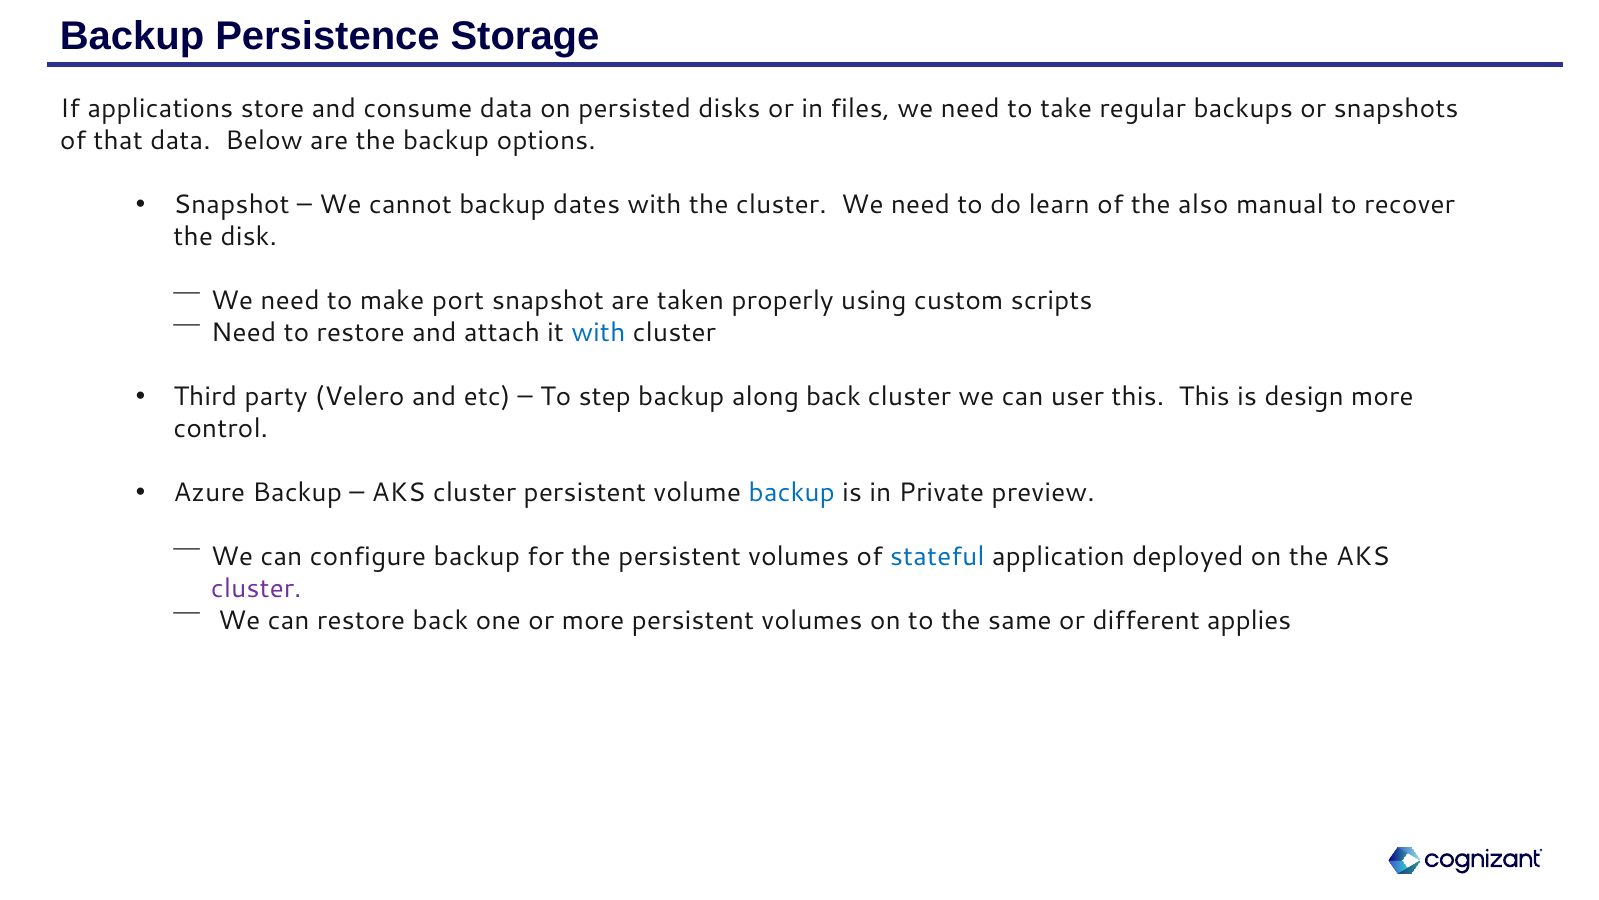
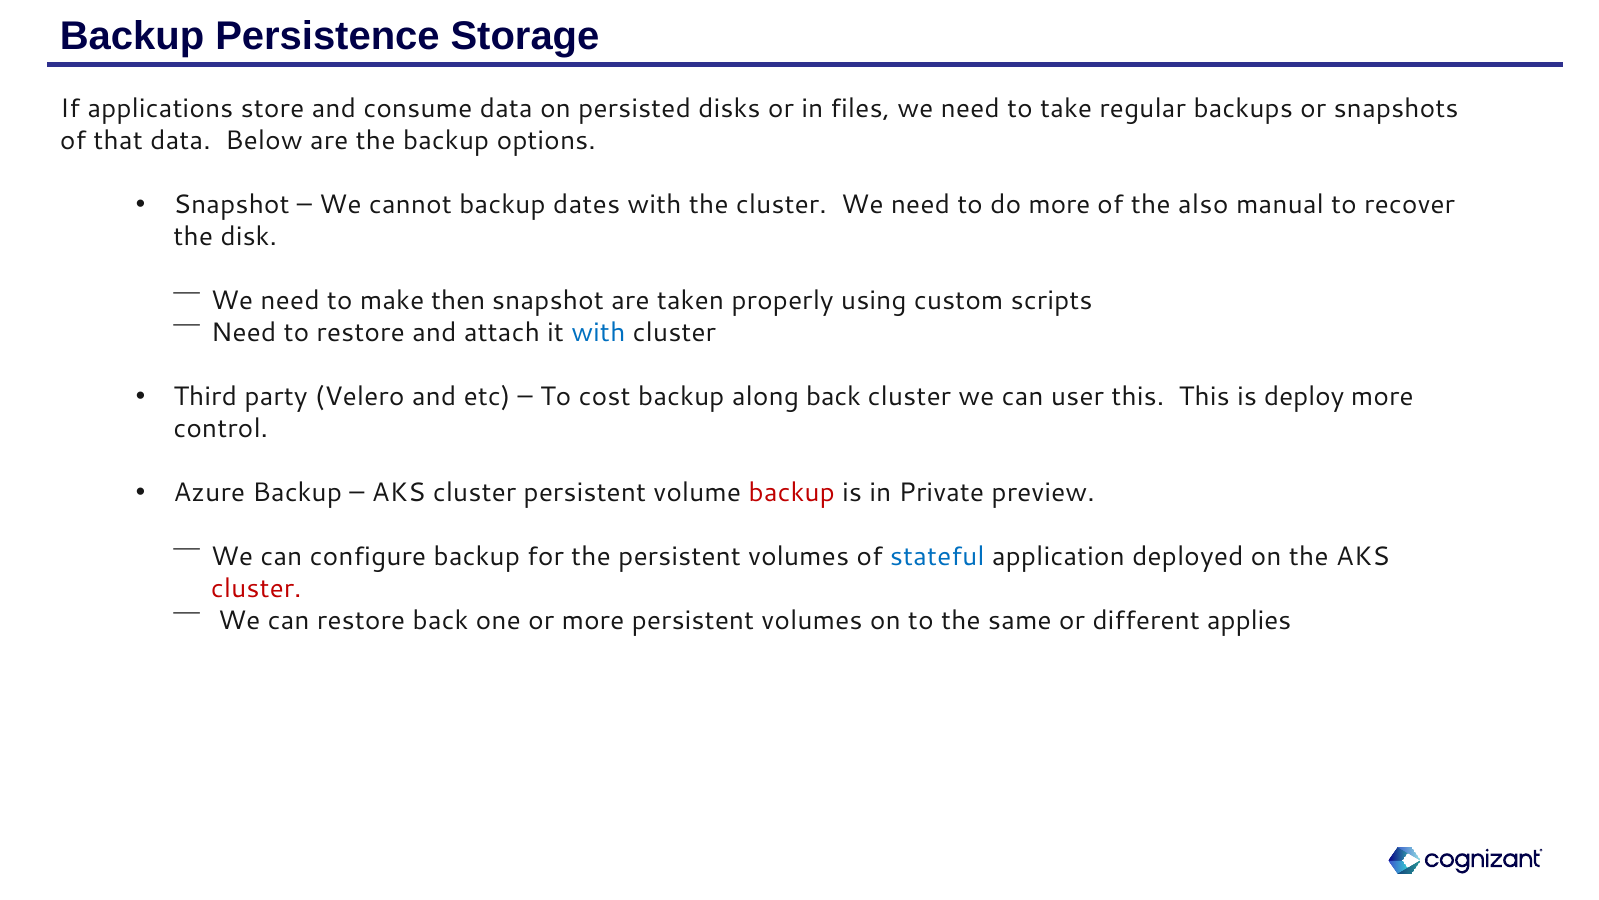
do learn: learn -> more
port: port -> then
step: step -> cost
design: design -> deploy
backup at (792, 493) colour: blue -> red
cluster at (256, 588) colour: purple -> red
